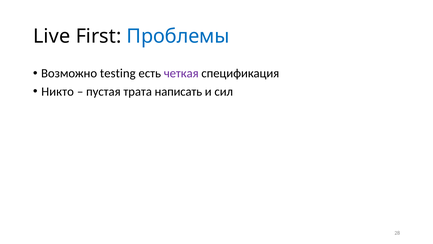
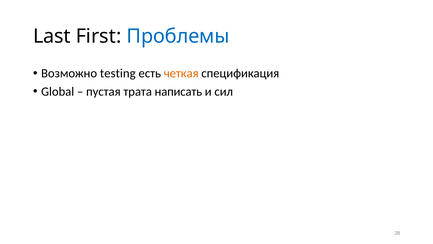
Live: Live -> Last
четкая colour: purple -> orange
Никто: Никто -> Global
